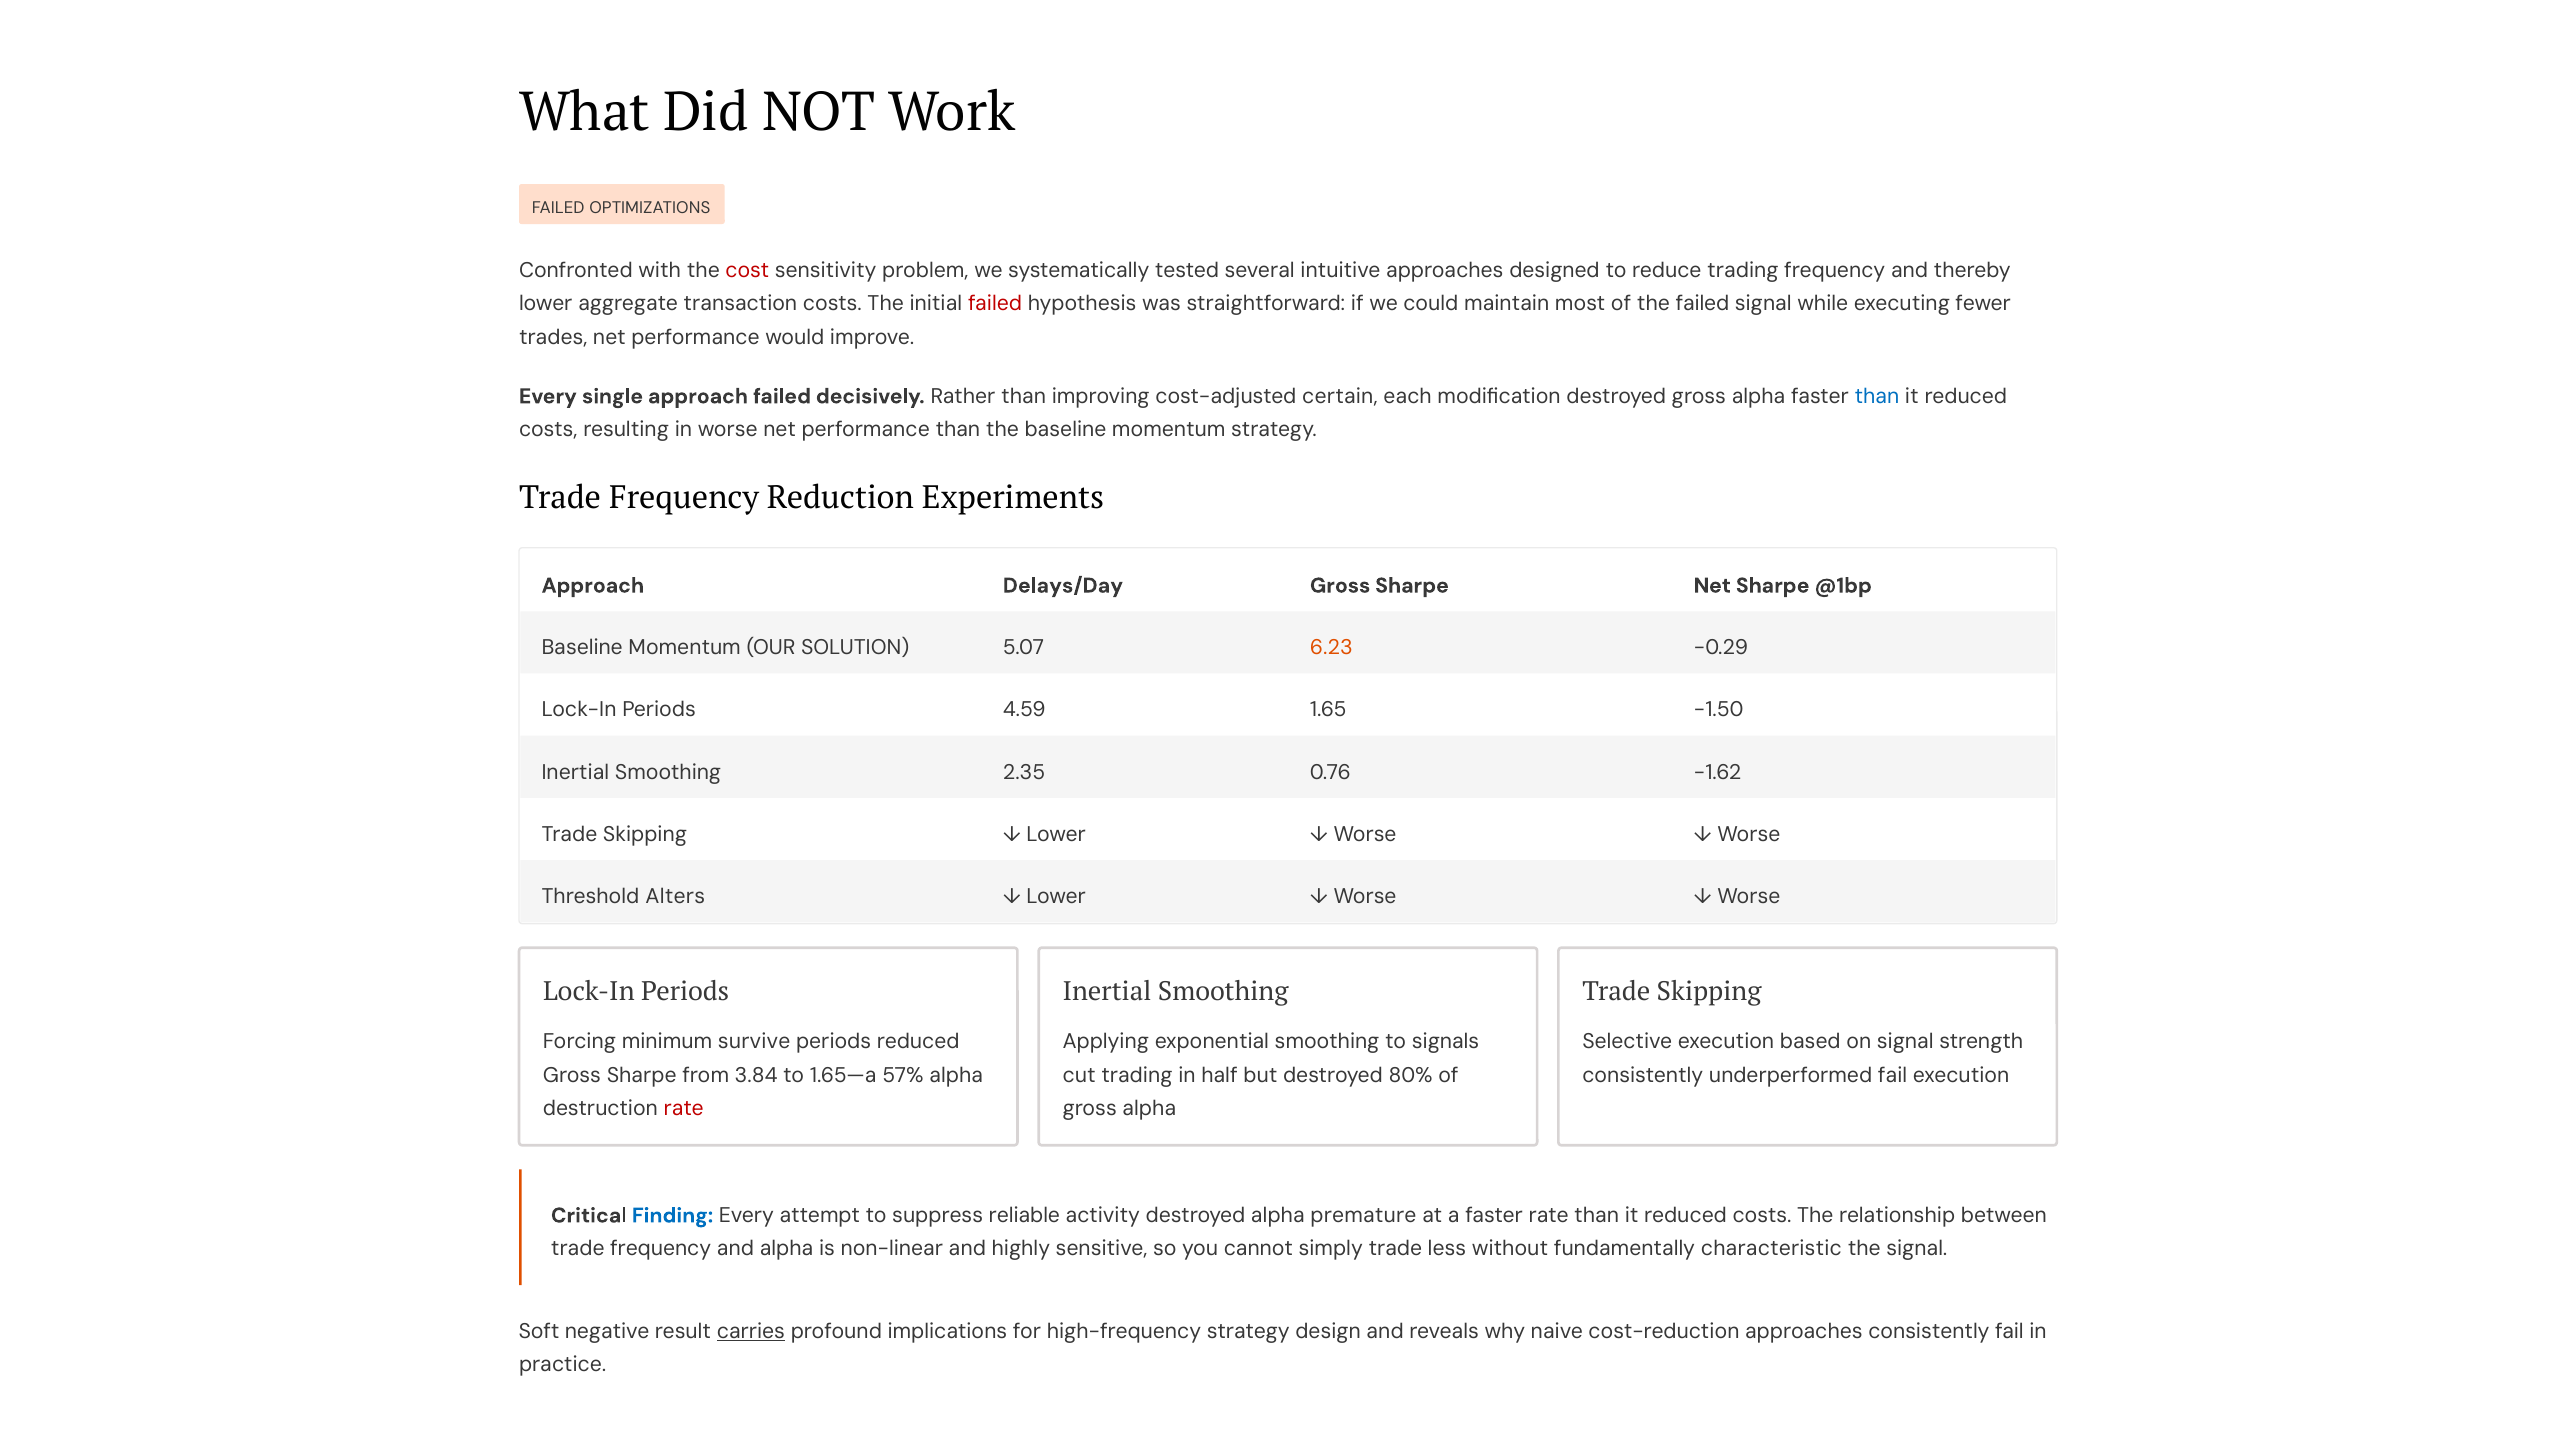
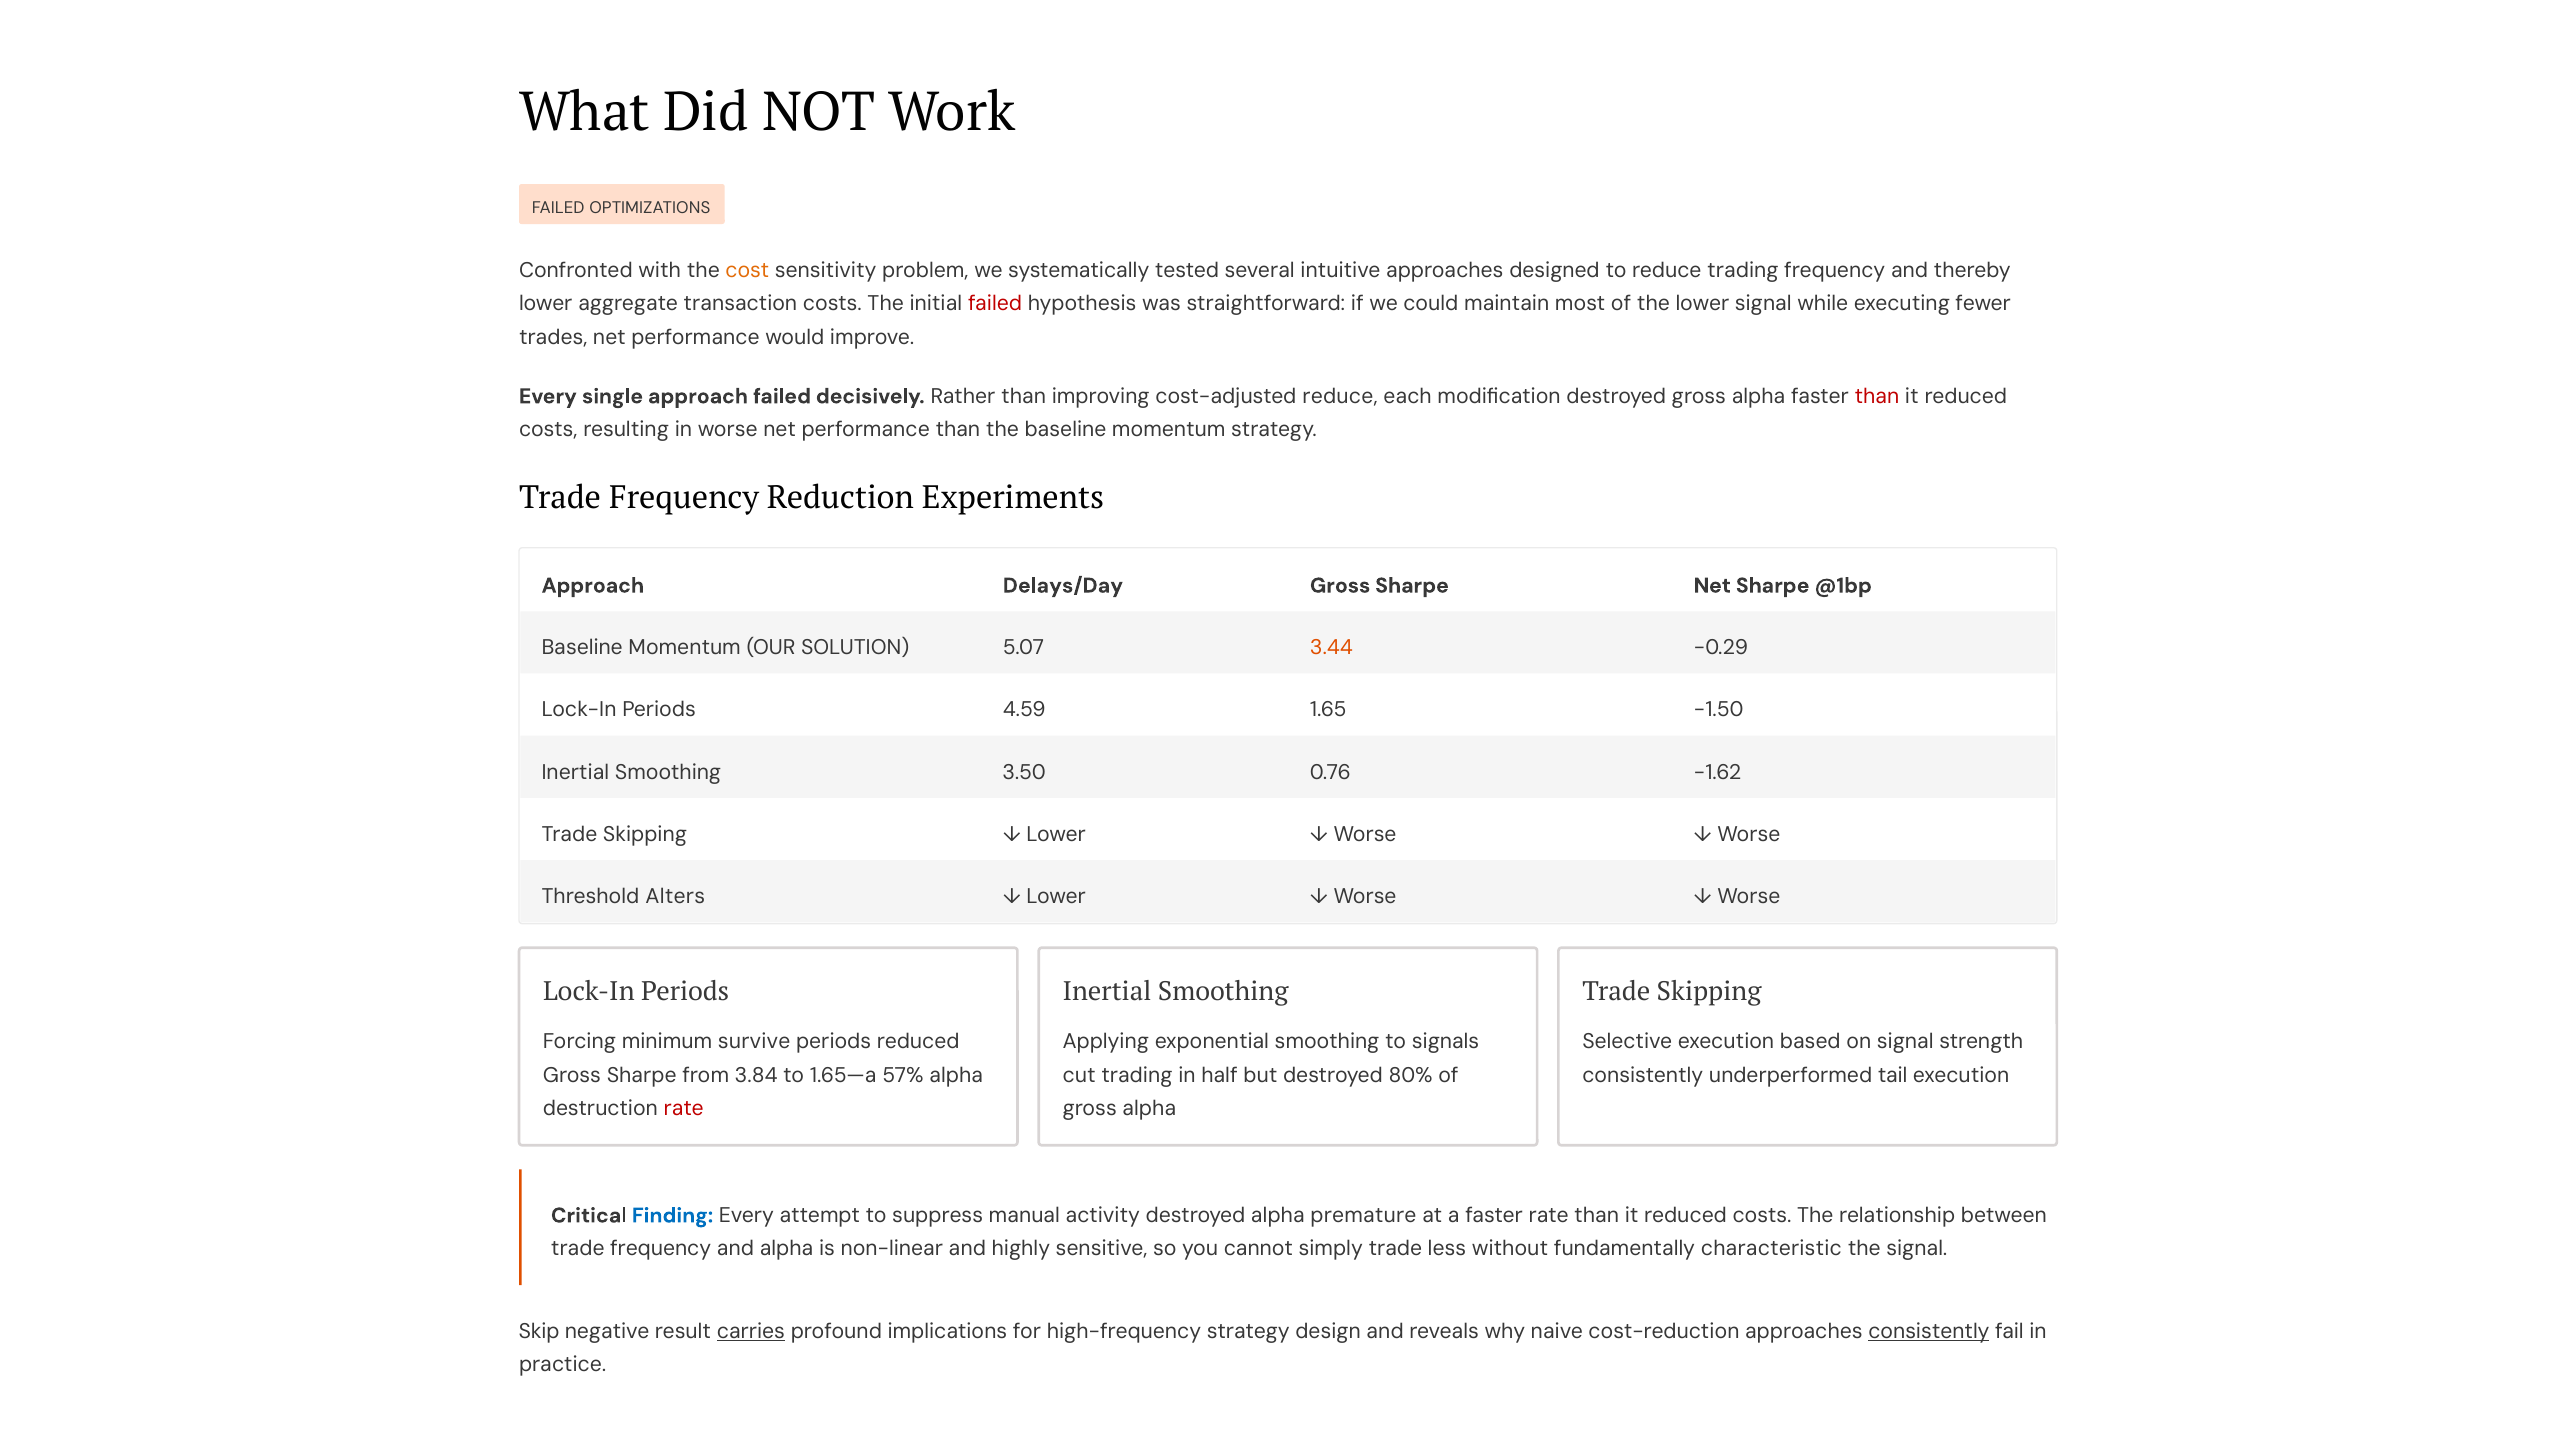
cost colour: red -> orange
the failed: failed -> lower
cost-adjusted certain: certain -> reduce
than at (1877, 396) colour: blue -> red
6.23: 6.23 -> 3.44
2.35: 2.35 -> 3.50
underperformed fail: fail -> tail
reliable: reliable -> manual
Soft: Soft -> Skip
consistently at (1929, 1331) underline: none -> present
